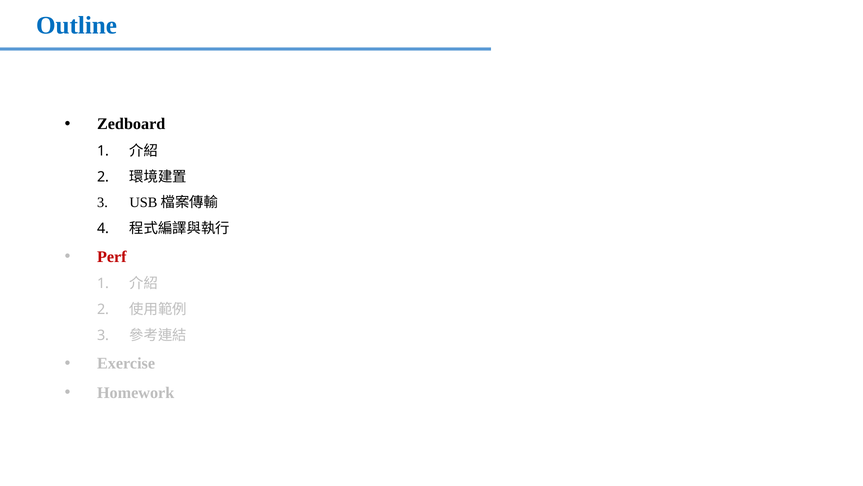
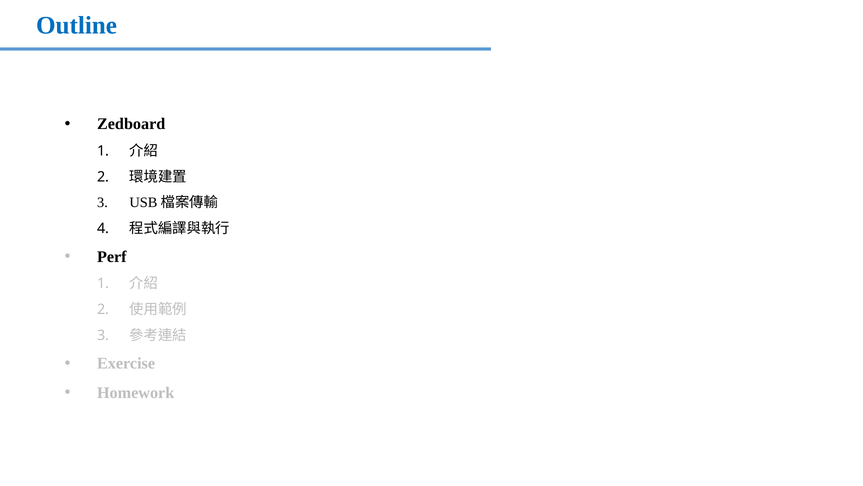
Perf colour: red -> black
